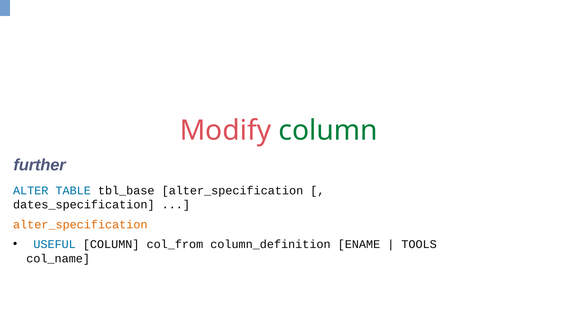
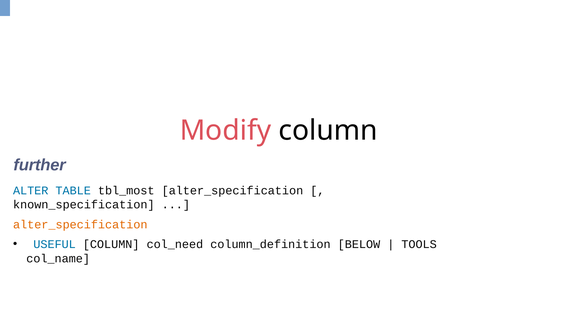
column at (328, 130) colour: green -> black
tbl_base: tbl_base -> tbl_most
dates_specification: dates_specification -> known_specification
col_from: col_from -> col_need
ENAME: ENAME -> BELOW
